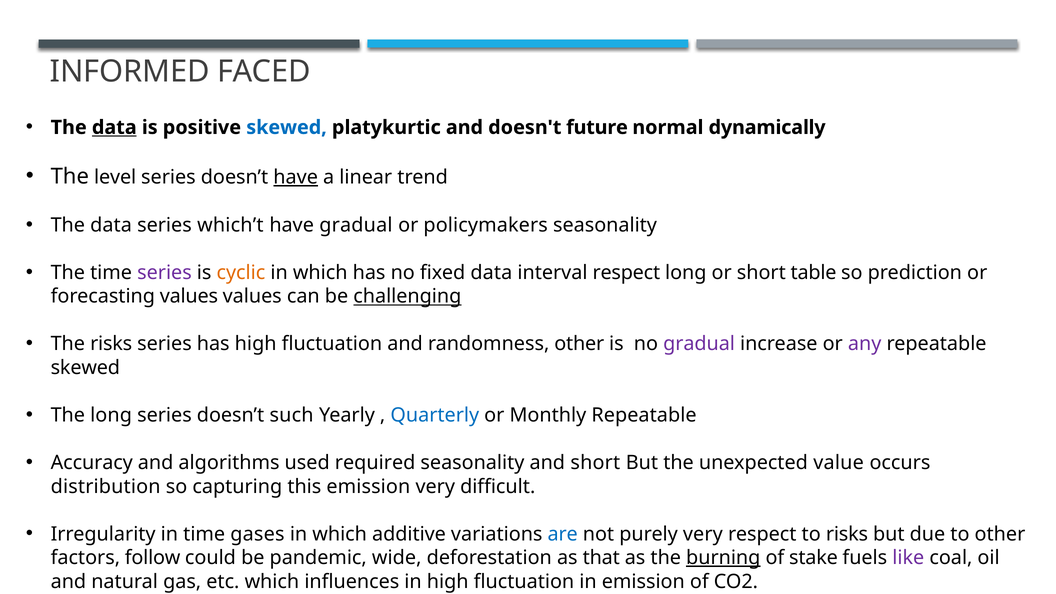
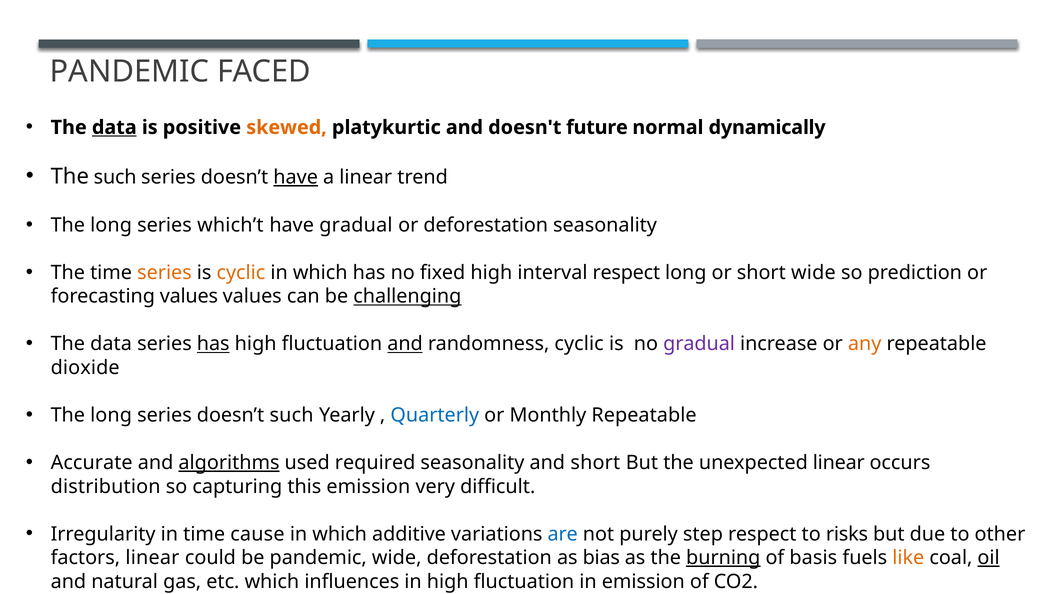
INFORMED at (130, 72): INFORMED -> PANDEMIC
skewed at (287, 127) colour: blue -> orange
The level: level -> such
data at (111, 225): data -> long
or policymakers: policymakers -> deforestation
series at (164, 273) colour: purple -> orange
fixed data: data -> high
short table: table -> wide
risks at (111, 344): risks -> data
has at (213, 344) underline: none -> present
and at (405, 344) underline: none -> present
randomness other: other -> cyclic
any colour: purple -> orange
skewed at (85, 368): skewed -> dioxide
Accuracy: Accuracy -> Accurate
algorithms underline: none -> present
unexpected value: value -> linear
gases: gases -> cause
purely very: very -> step
factors follow: follow -> linear
that: that -> bias
stake: stake -> basis
like colour: purple -> orange
oil underline: none -> present
